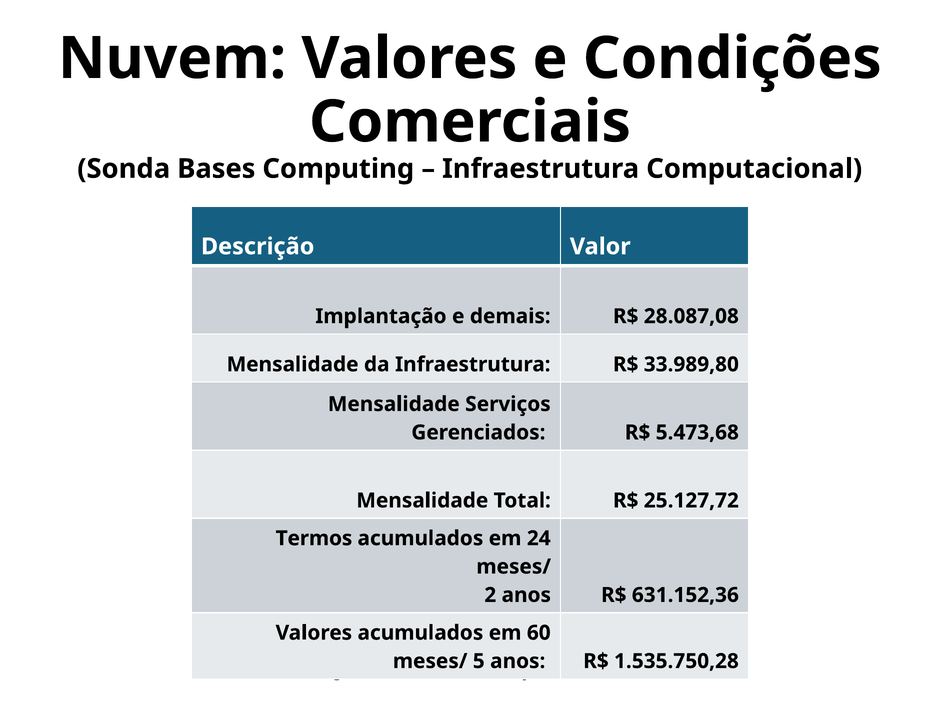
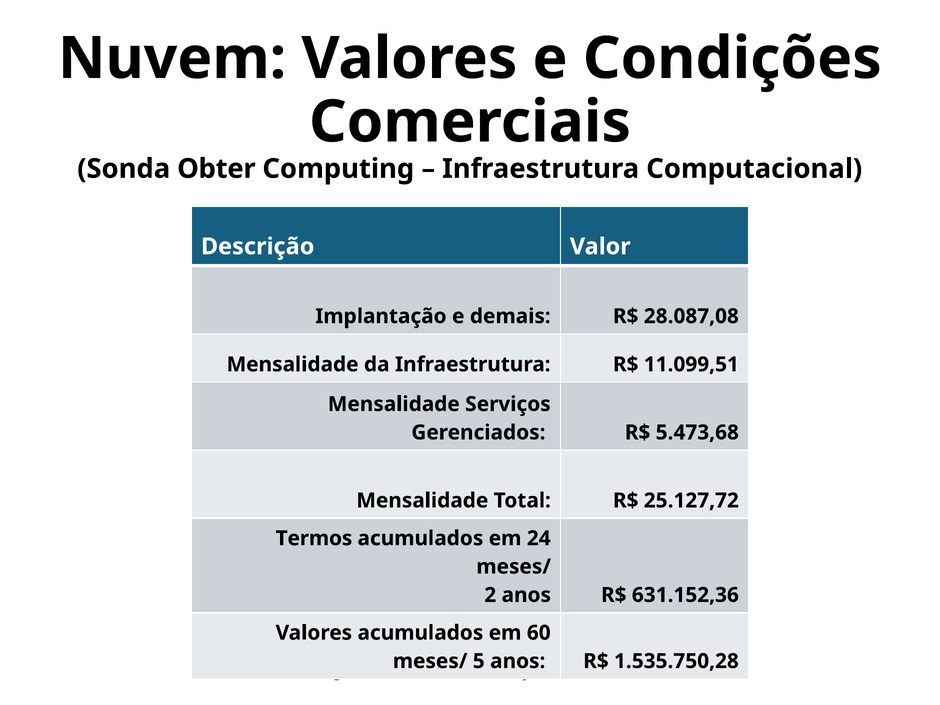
Bases: Bases -> Obter
33.989,80: 33.989,80 -> 11.099,51
